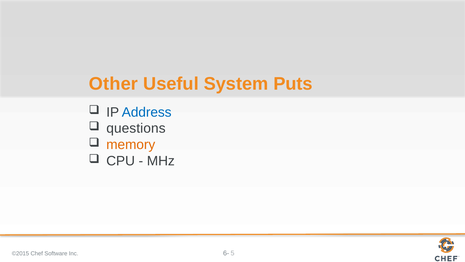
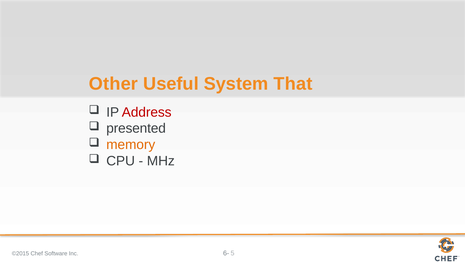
Puts: Puts -> That
Address colour: blue -> red
questions: questions -> presented
